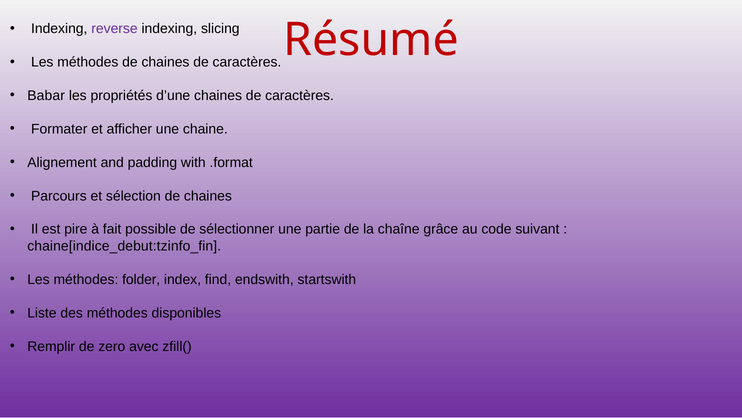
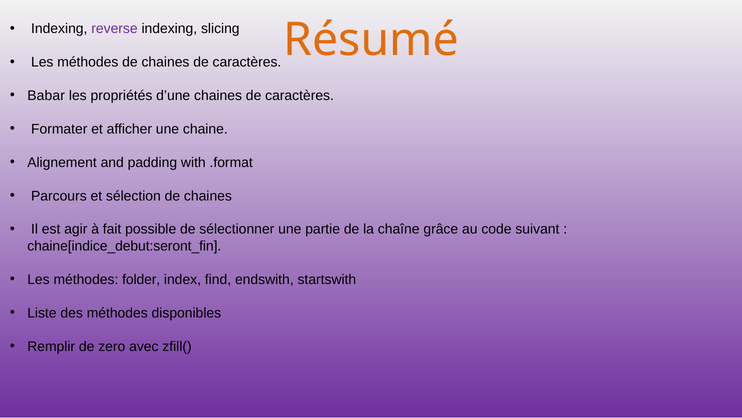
Résumé colour: red -> orange
pire: pire -> agir
chaine[indice_debut:tzinfo_fin: chaine[indice_debut:tzinfo_fin -> chaine[indice_debut:seront_fin
